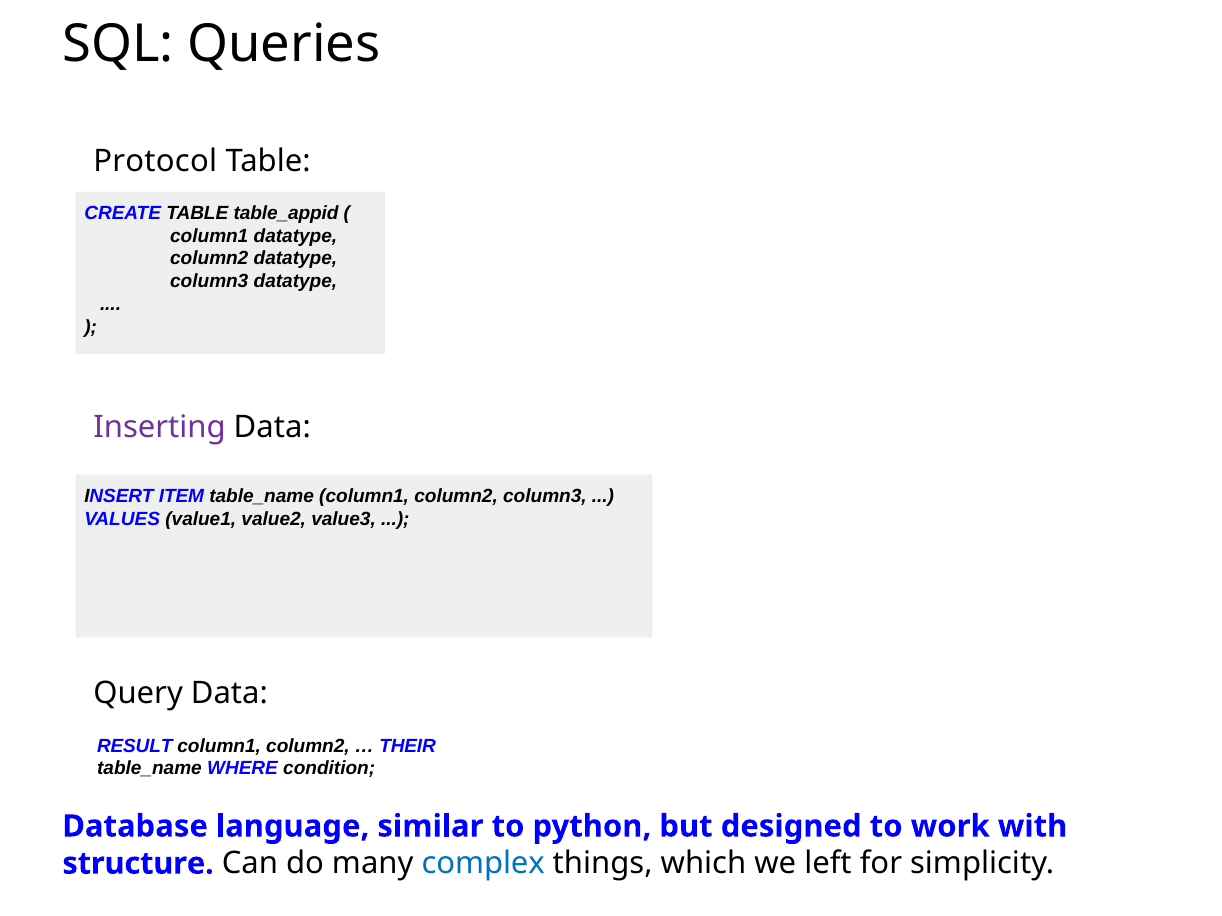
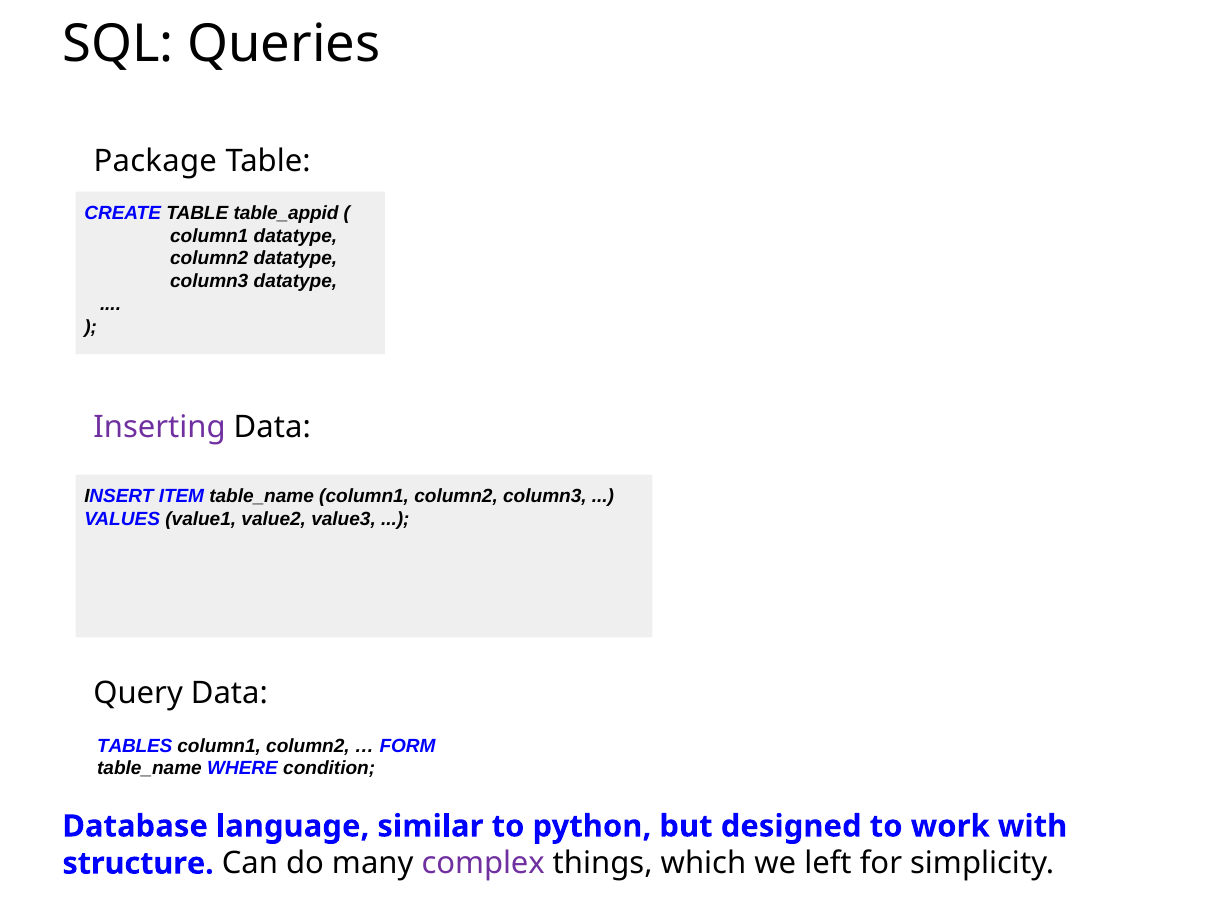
Protocol: Protocol -> Package
RESULT: RESULT -> TABLES
THEIR: THEIR -> FORM
complex colour: blue -> purple
